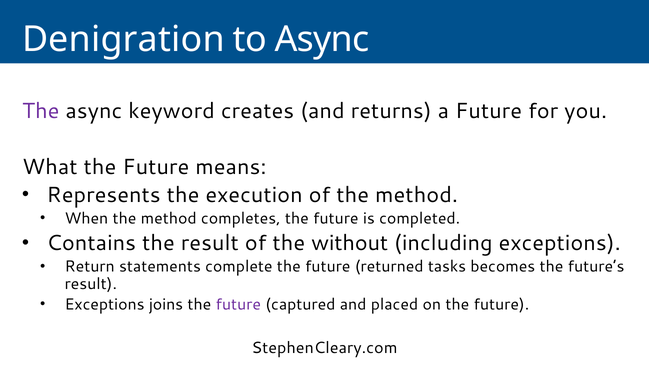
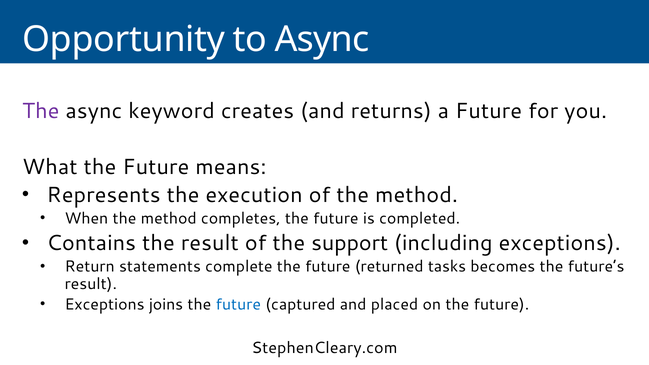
Denigration: Denigration -> Opportunity
without: without -> support
future at (238, 304) colour: purple -> blue
